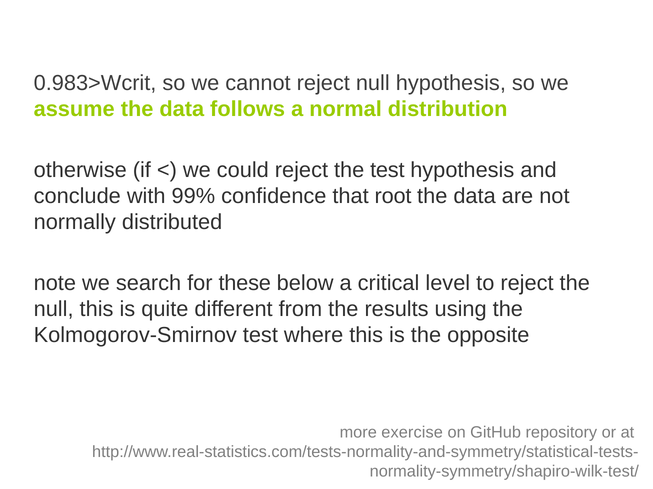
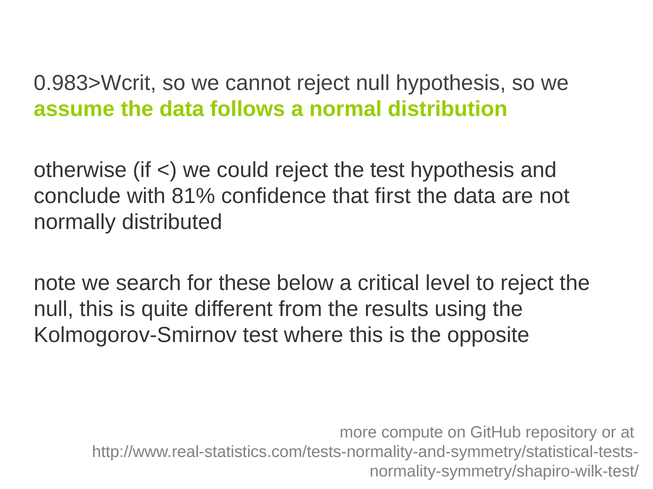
99%: 99% -> 81%
root: root -> first
exercise: exercise -> compute
